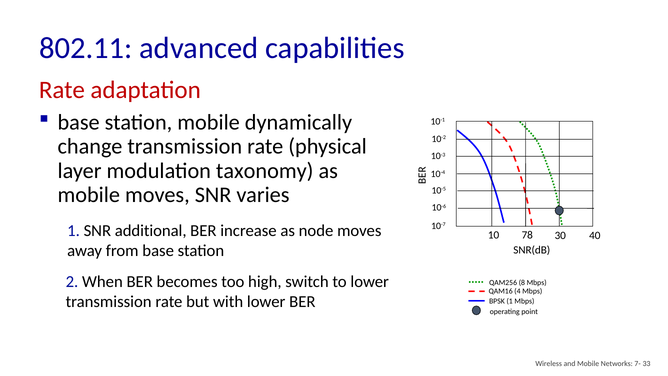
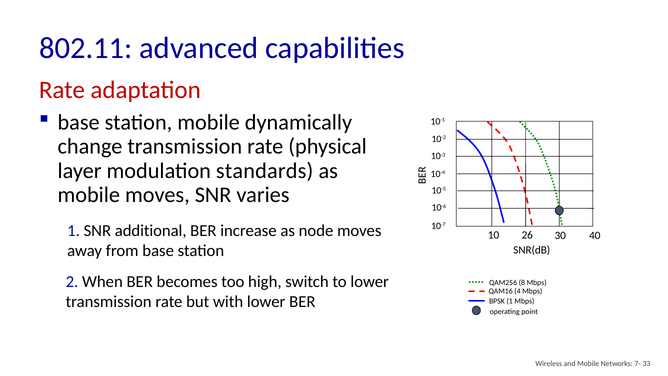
taxonomy: taxonomy -> standards
78: 78 -> 26
